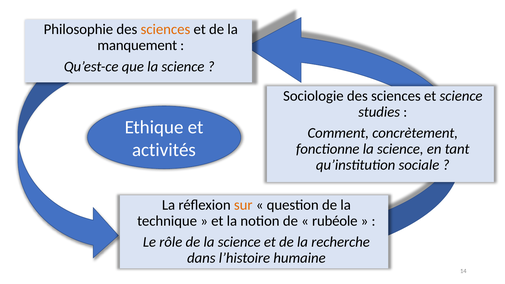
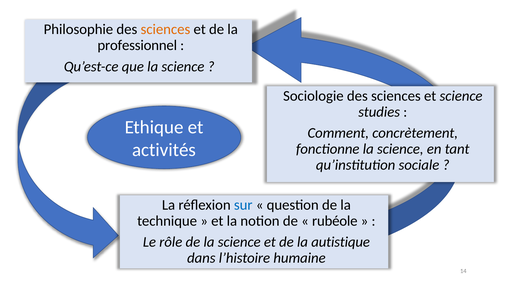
manquement: manquement -> professionnel
sur colour: orange -> blue
recherche: recherche -> autistique
